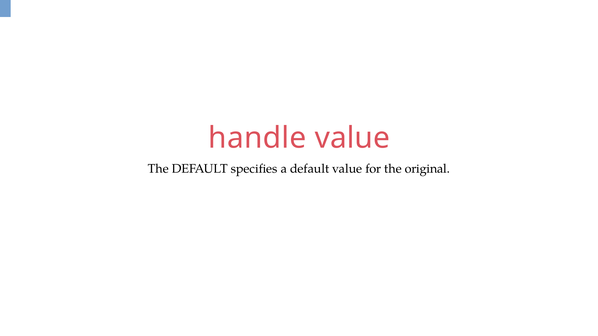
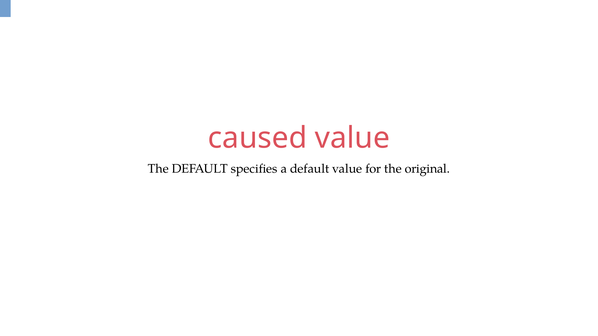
handle: handle -> caused
